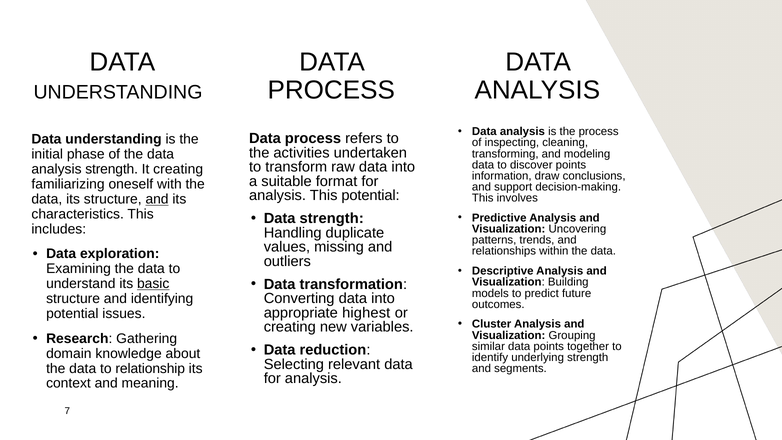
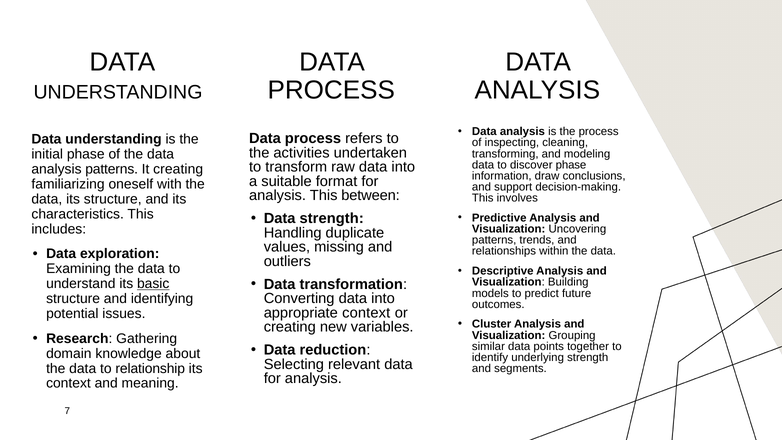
discover points: points -> phase
analysis strength: strength -> patterns
This potential: potential -> between
and at (157, 199) underline: present -> none
appropriate highest: highest -> context
